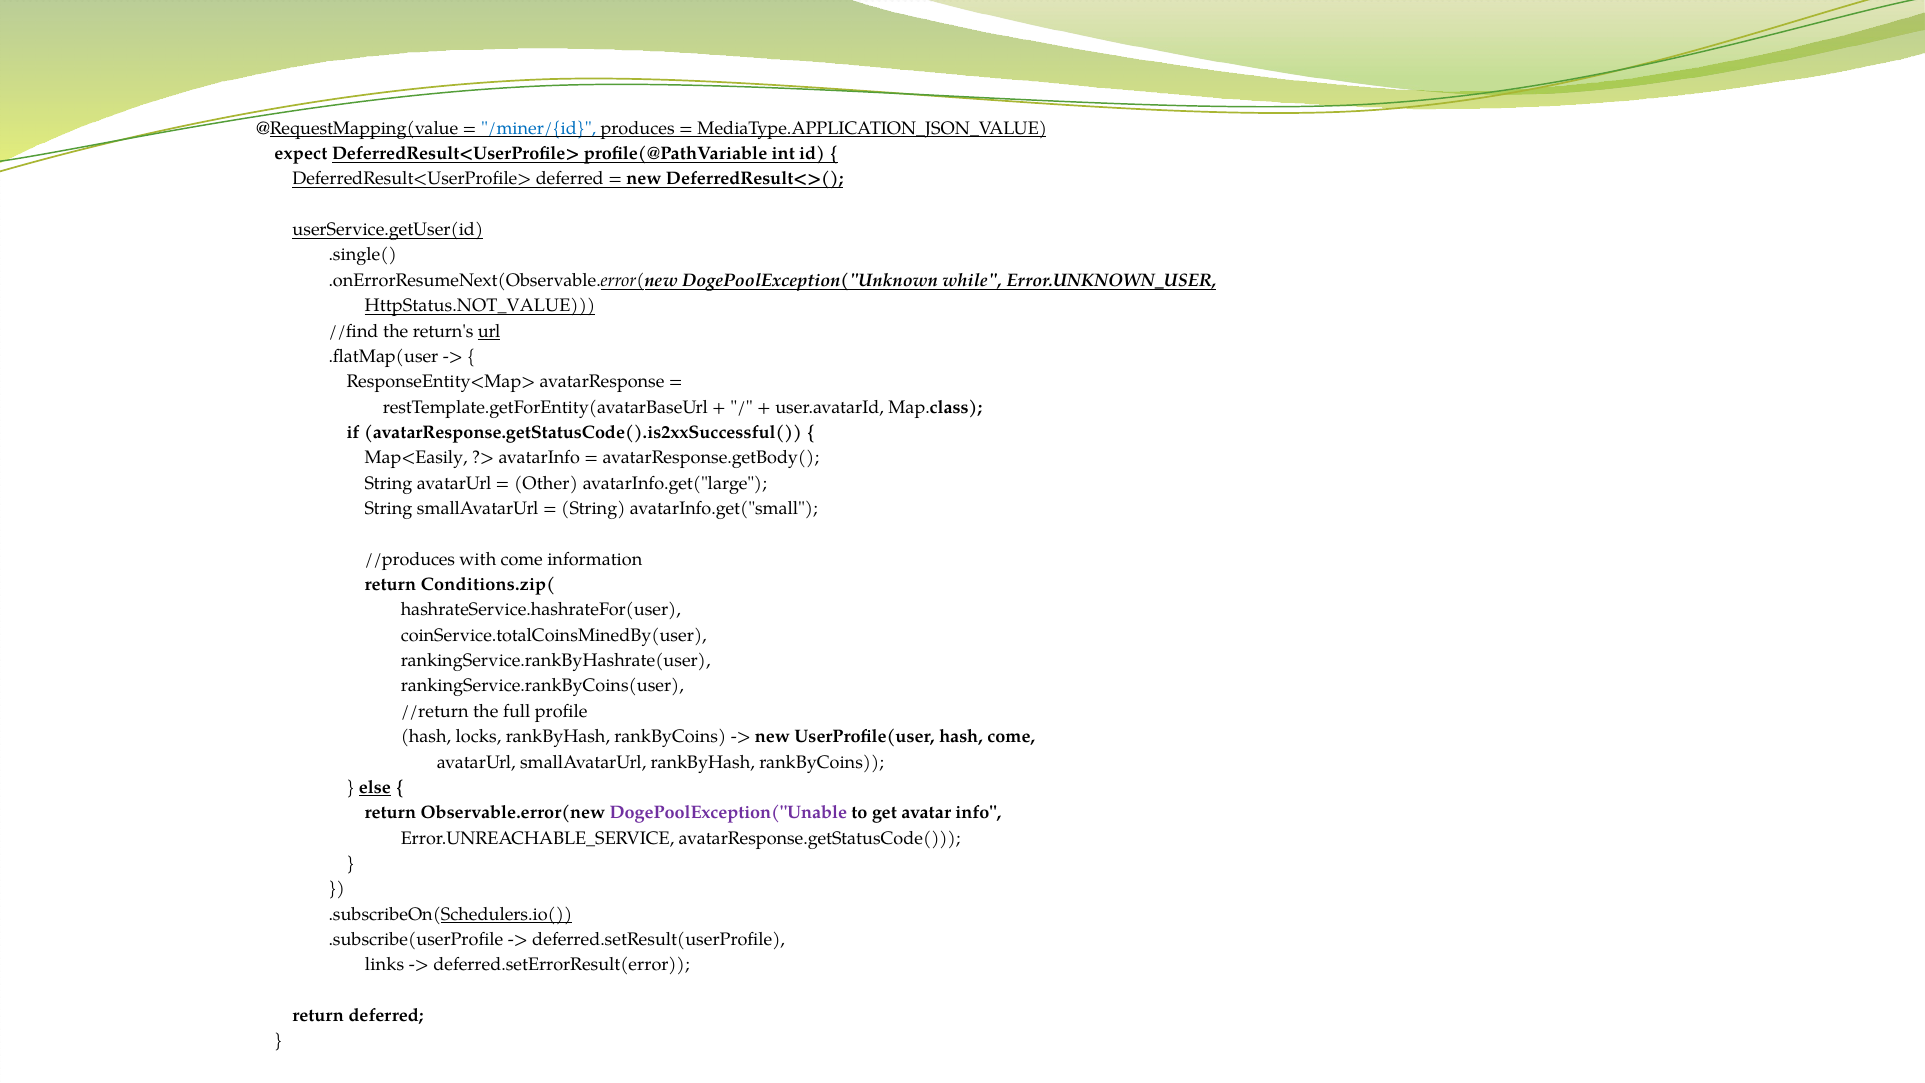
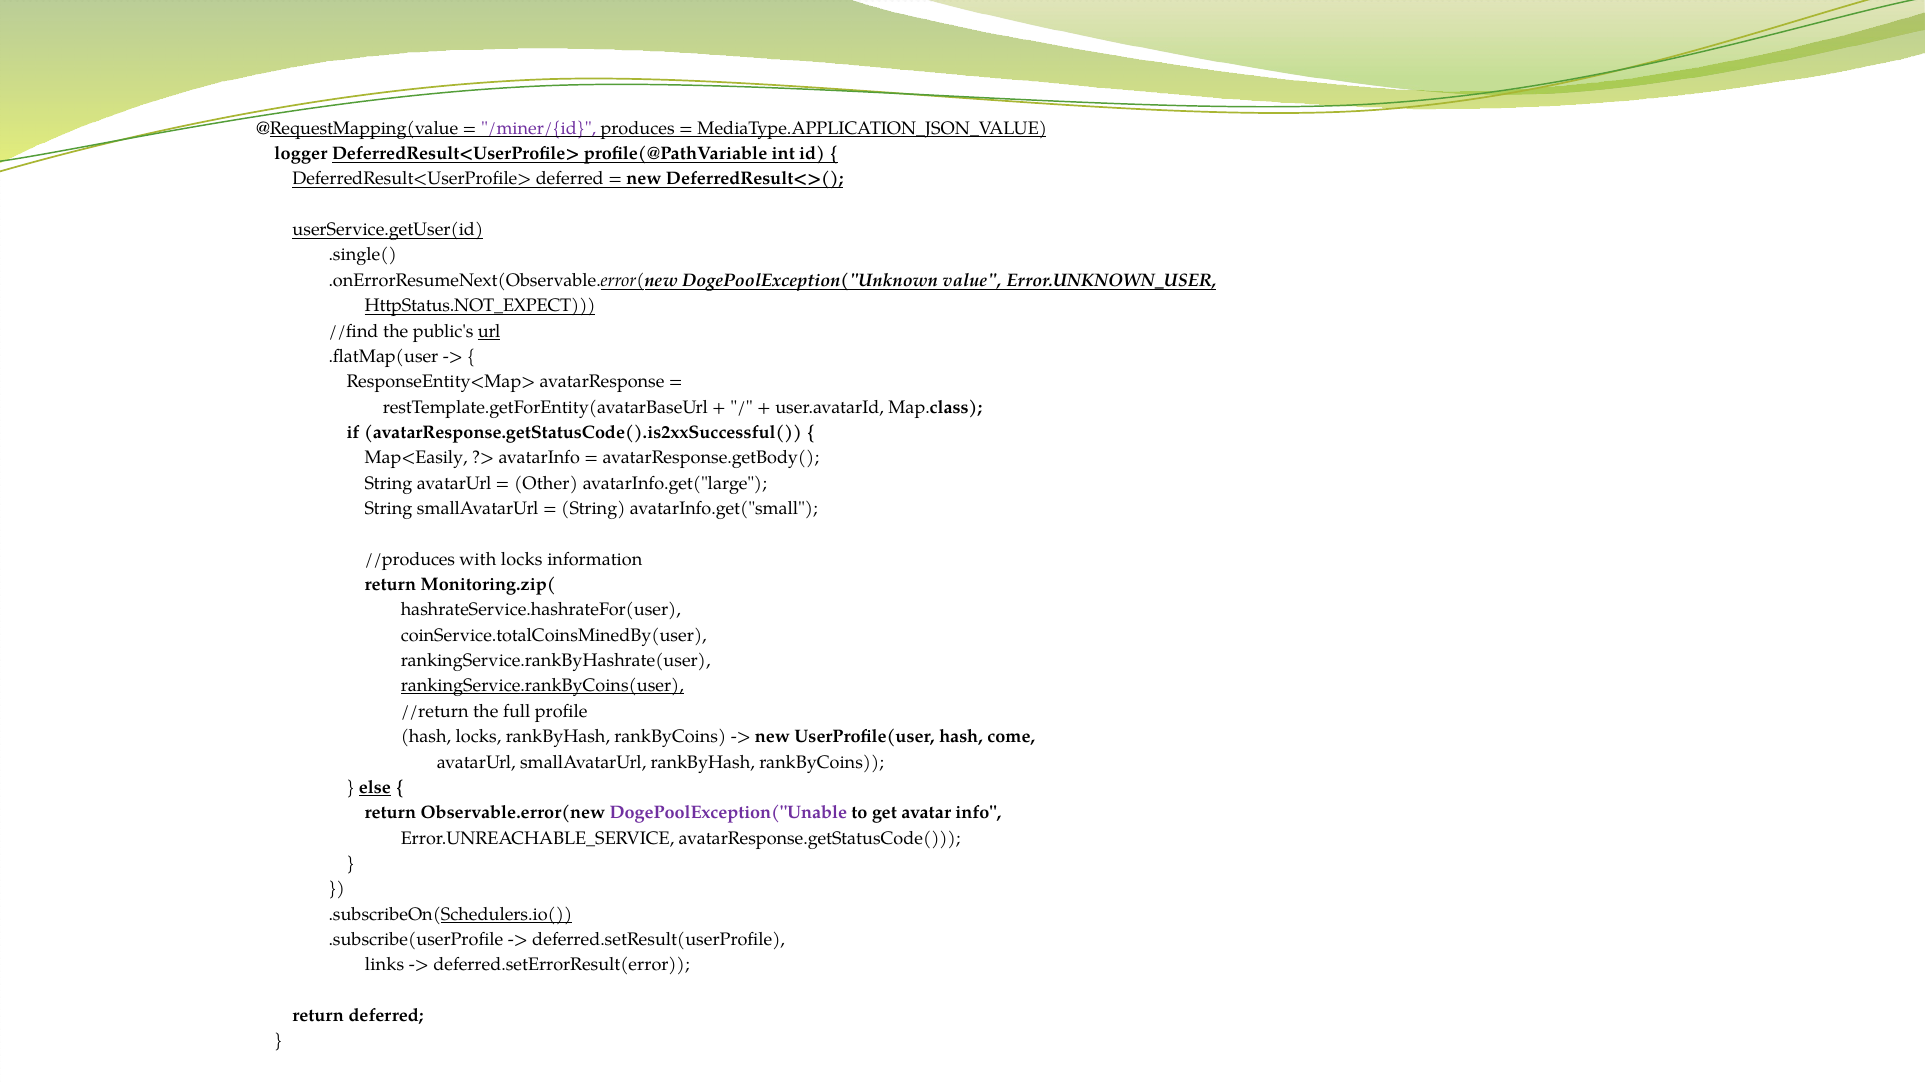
/miner/{id colour: blue -> purple
expect: expect -> logger
while: while -> value
HttpStatus.NOT_VALUE: HttpStatus.NOT_VALUE -> HttpStatus.NOT_EXPECT
return's: return's -> public's
with come: come -> locks
Conditions.zip(: Conditions.zip( -> Monitoring.zip(
rankingService.rankByCoins(user underline: none -> present
